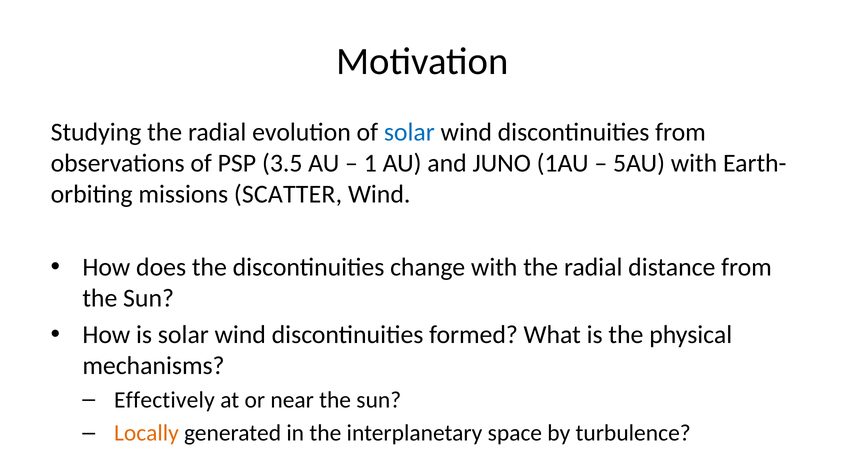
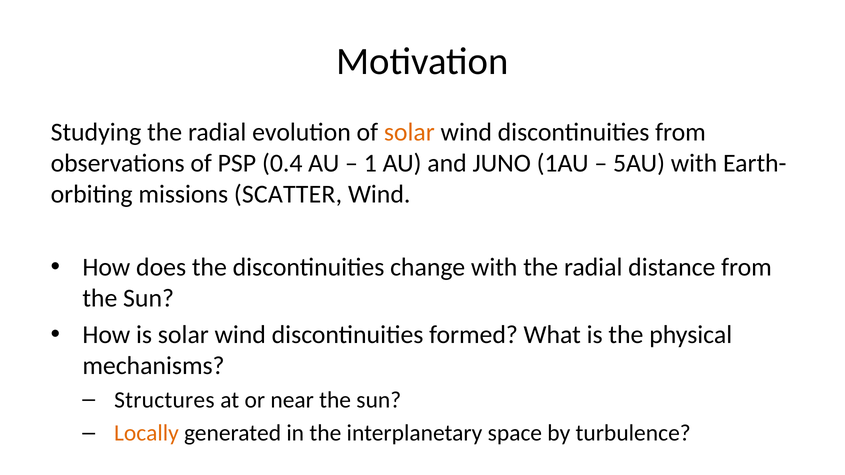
solar at (409, 132) colour: blue -> orange
3.5: 3.5 -> 0.4
Effectively: Effectively -> Structures
